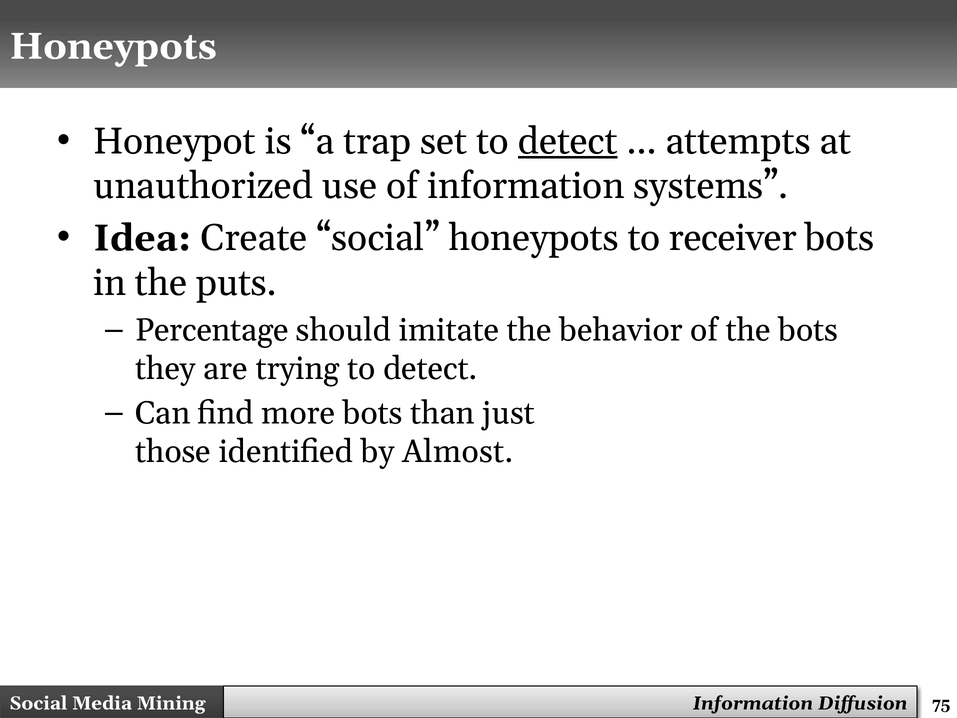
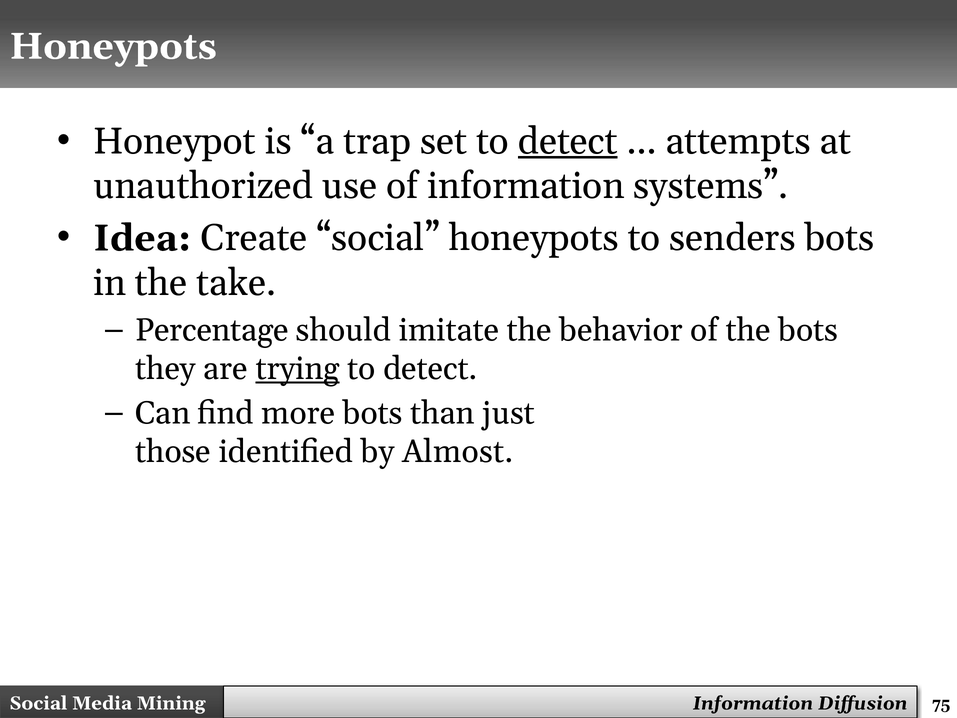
receiver: receiver -> senders
puts: puts -> take
trying underline: none -> present
